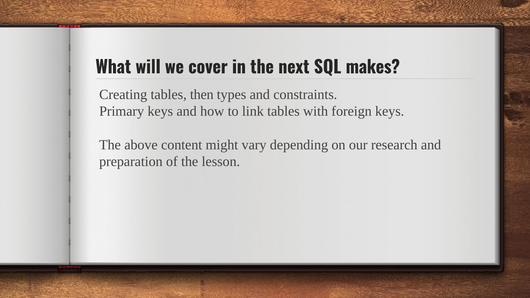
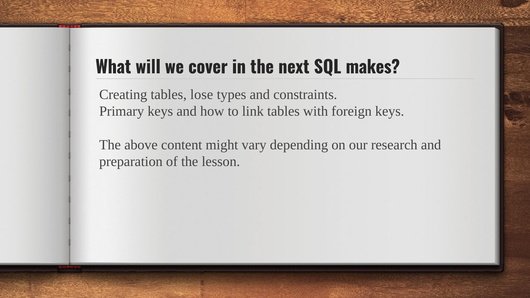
then: then -> lose
